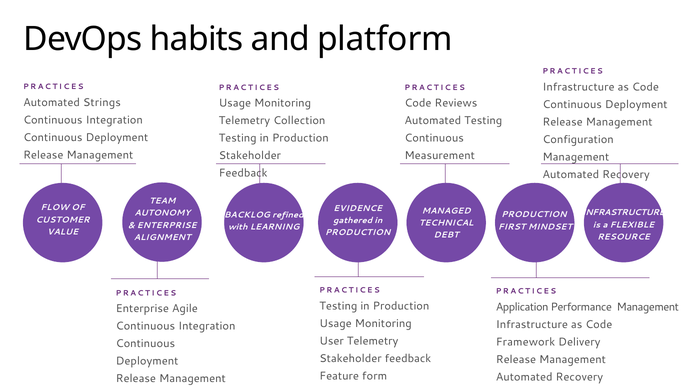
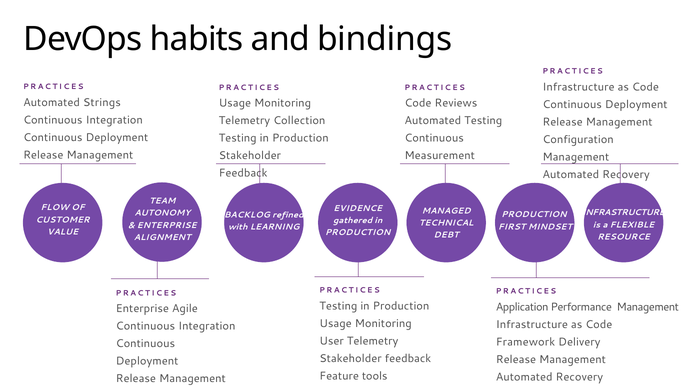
platform: platform -> bindings
form: form -> tools
